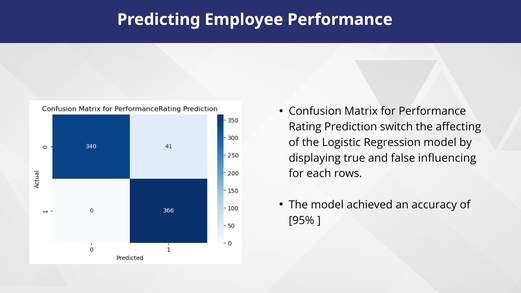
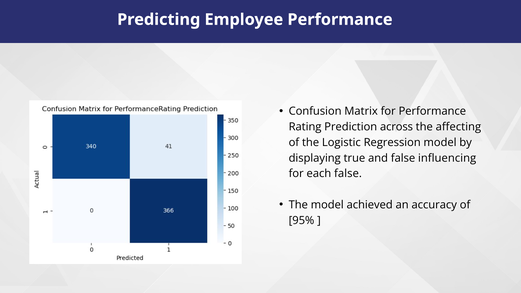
switch: switch -> across
each rows: rows -> false
